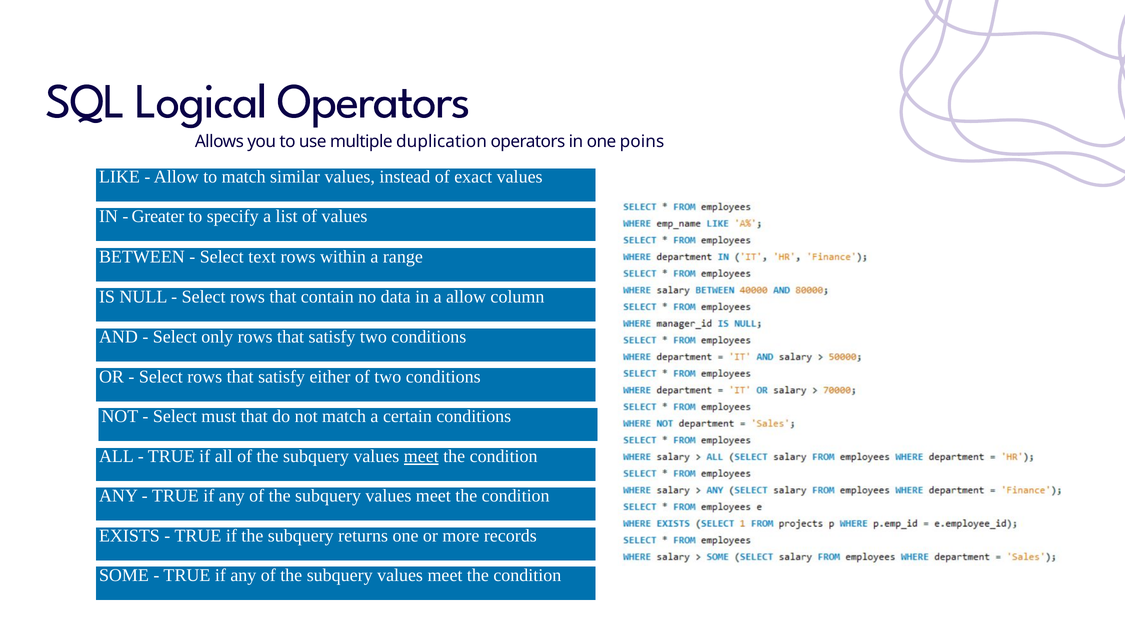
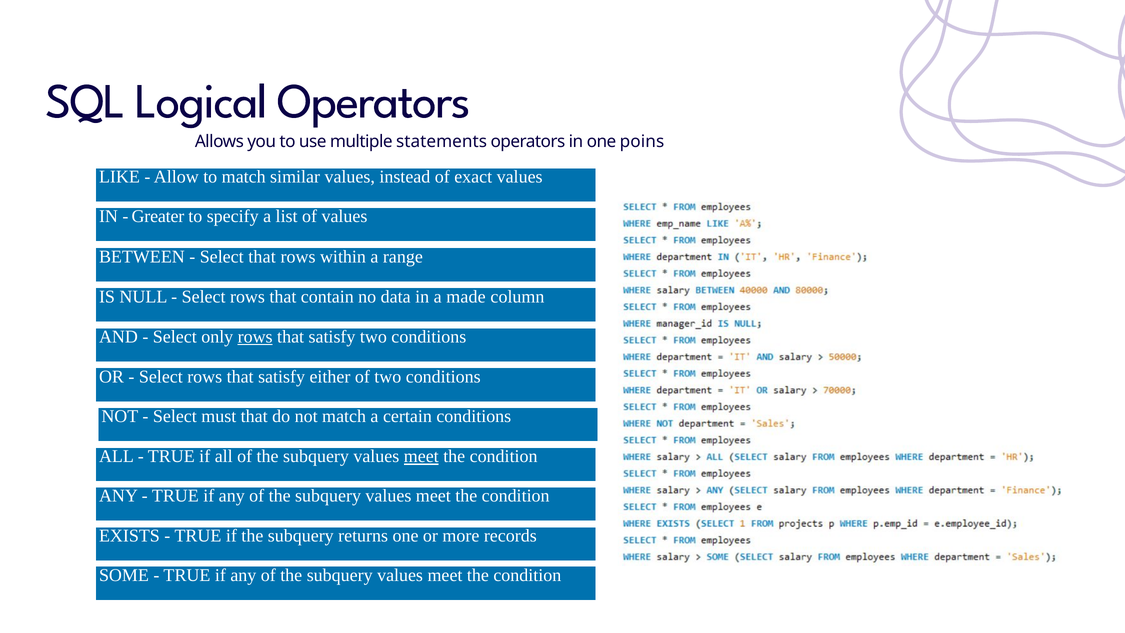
duplication: duplication -> statements
Select text: text -> that
a allow: allow -> made
rows at (255, 337) underline: none -> present
